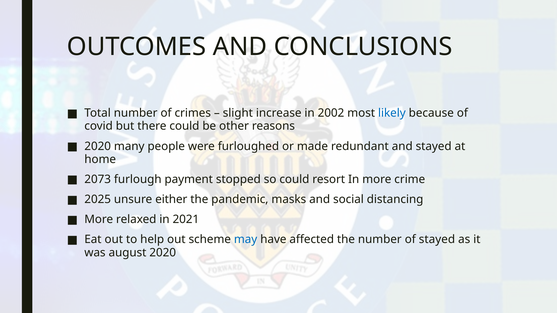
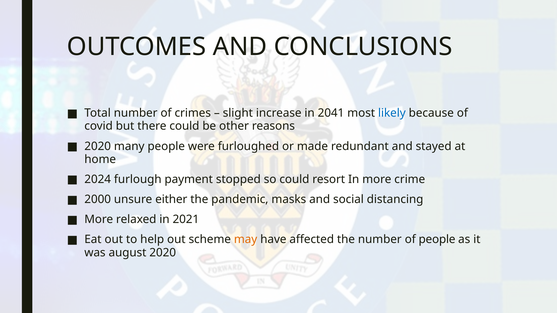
2002: 2002 -> 2041
2073: 2073 -> 2024
2025: 2025 -> 2000
may colour: blue -> orange
of stayed: stayed -> people
